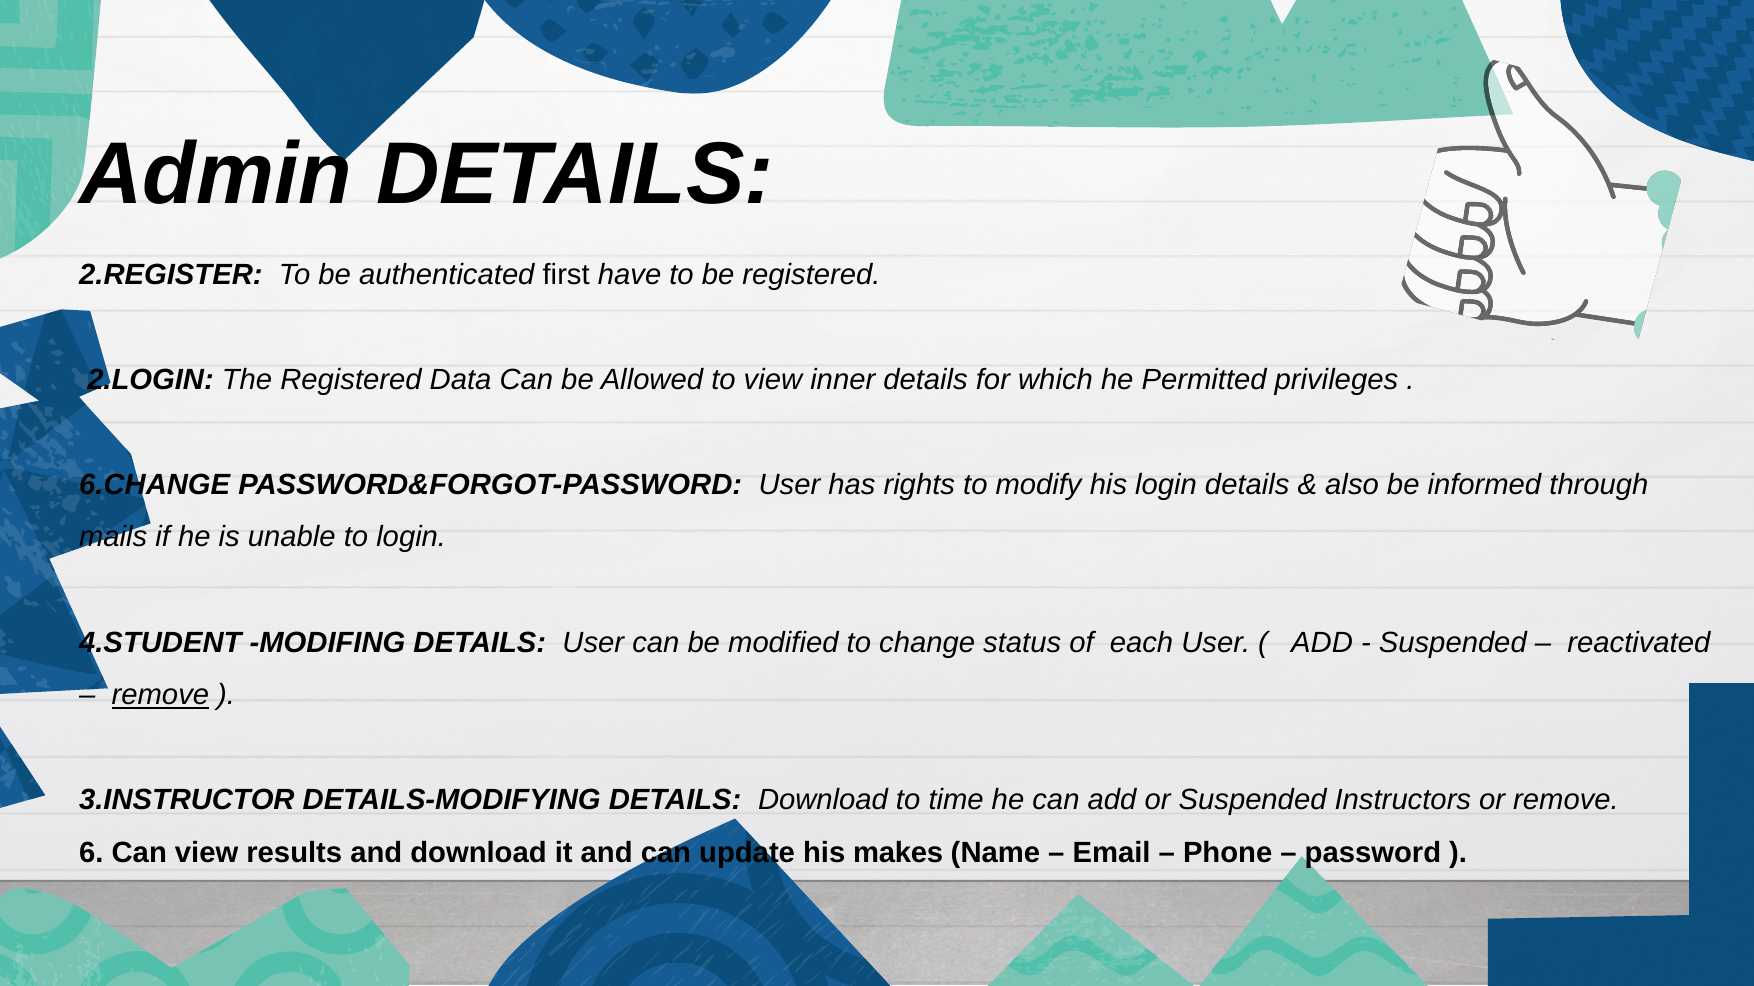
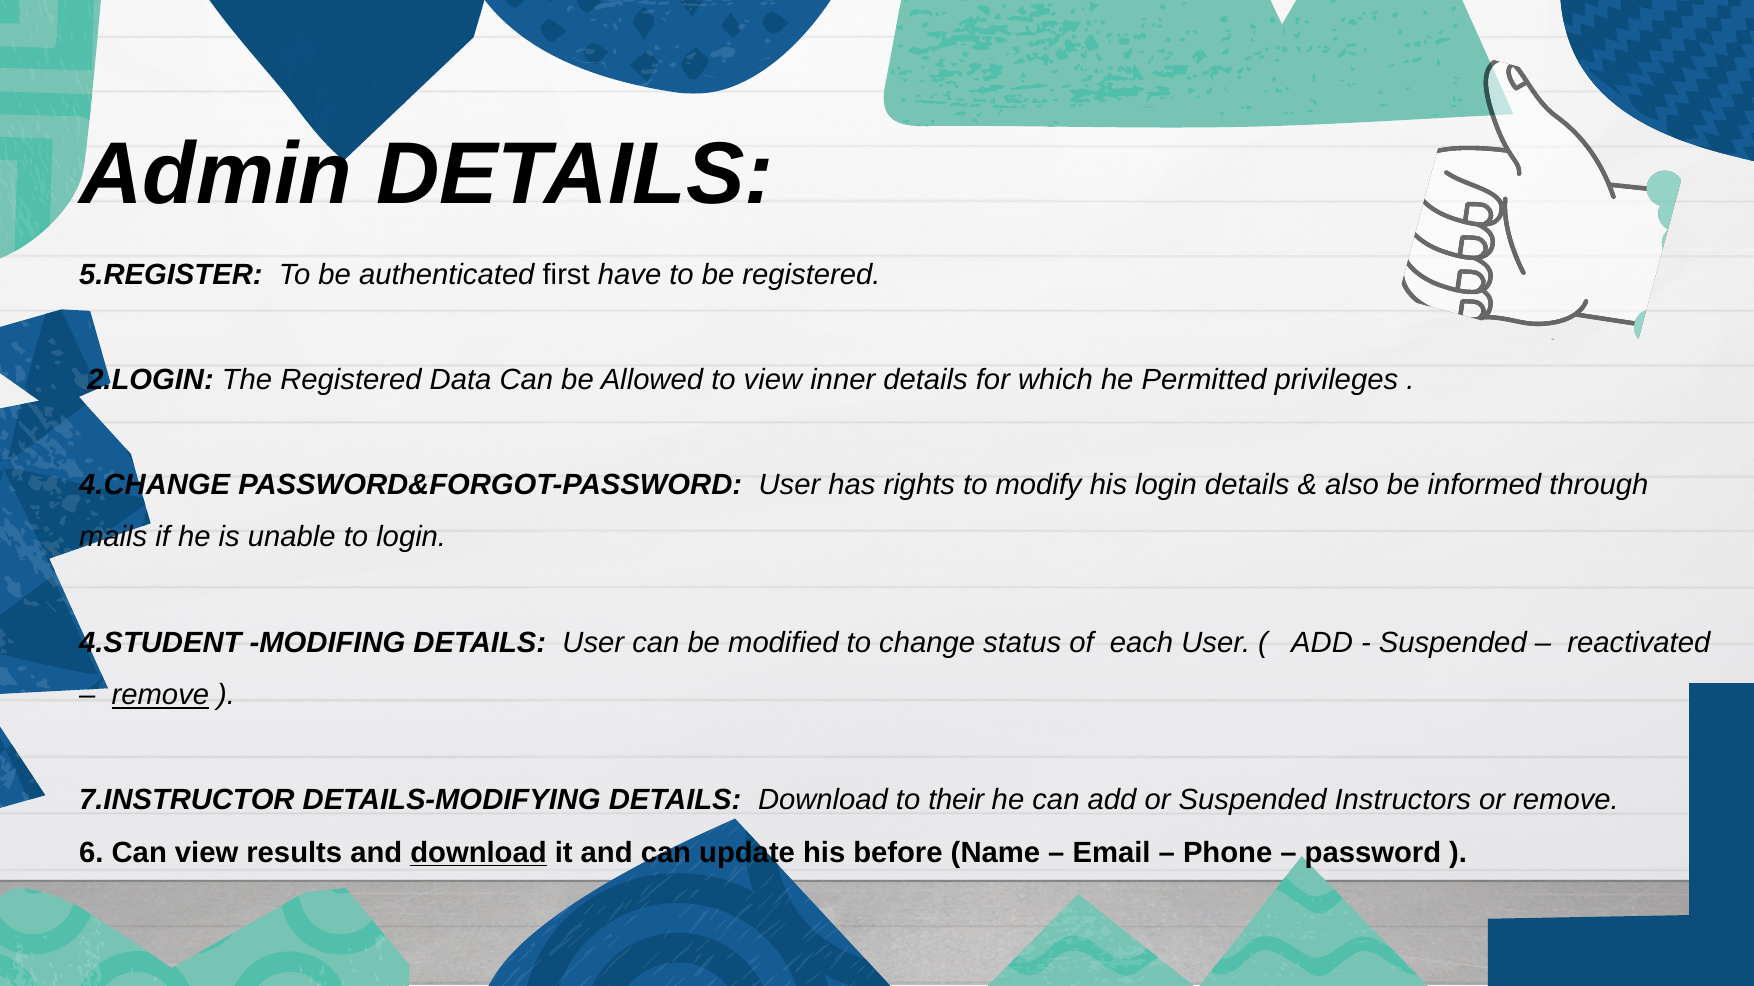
2.REGISTER: 2.REGISTER -> 5.REGISTER
6.CHANGE: 6.CHANGE -> 4.CHANGE
3.INSTRUCTOR: 3.INSTRUCTOR -> 7.INSTRUCTOR
time: time -> their
download at (478, 853) underline: none -> present
makes: makes -> before
